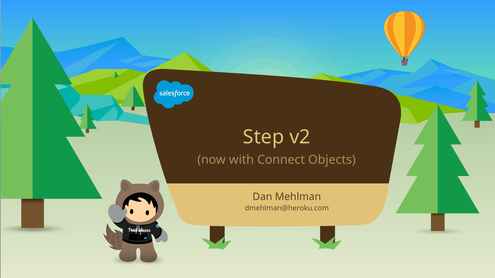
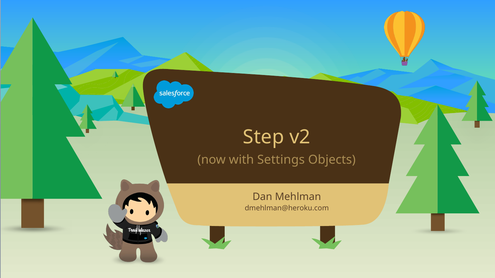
Connect: Connect -> Settings
